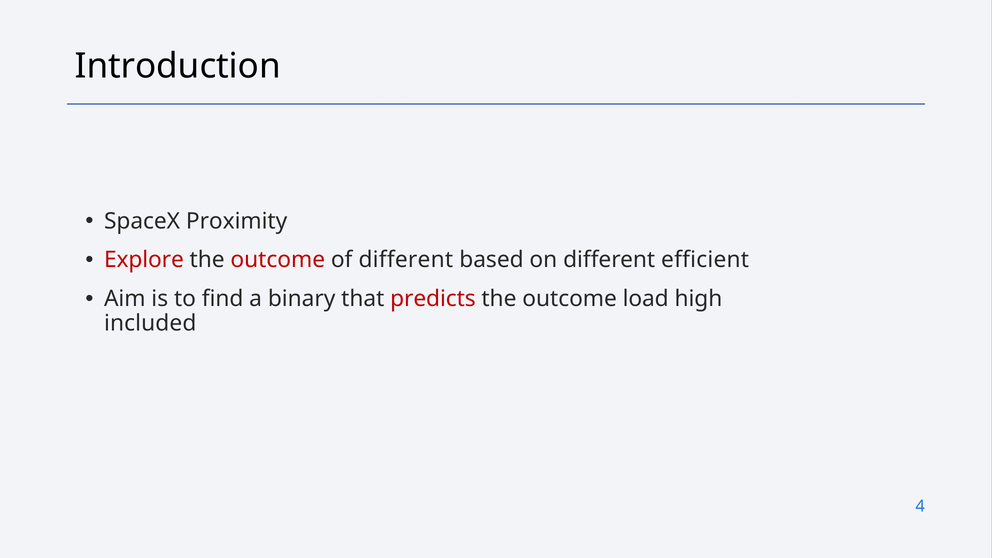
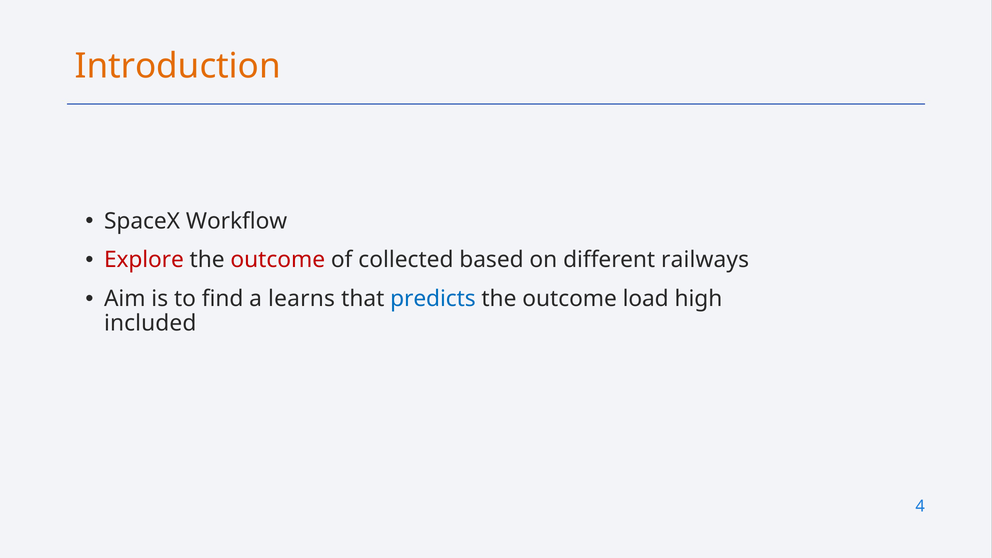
Introduction colour: black -> orange
Proximity: Proximity -> Workflow
of different: different -> collected
efficient: efficient -> railways
binary: binary -> learns
predicts colour: red -> blue
